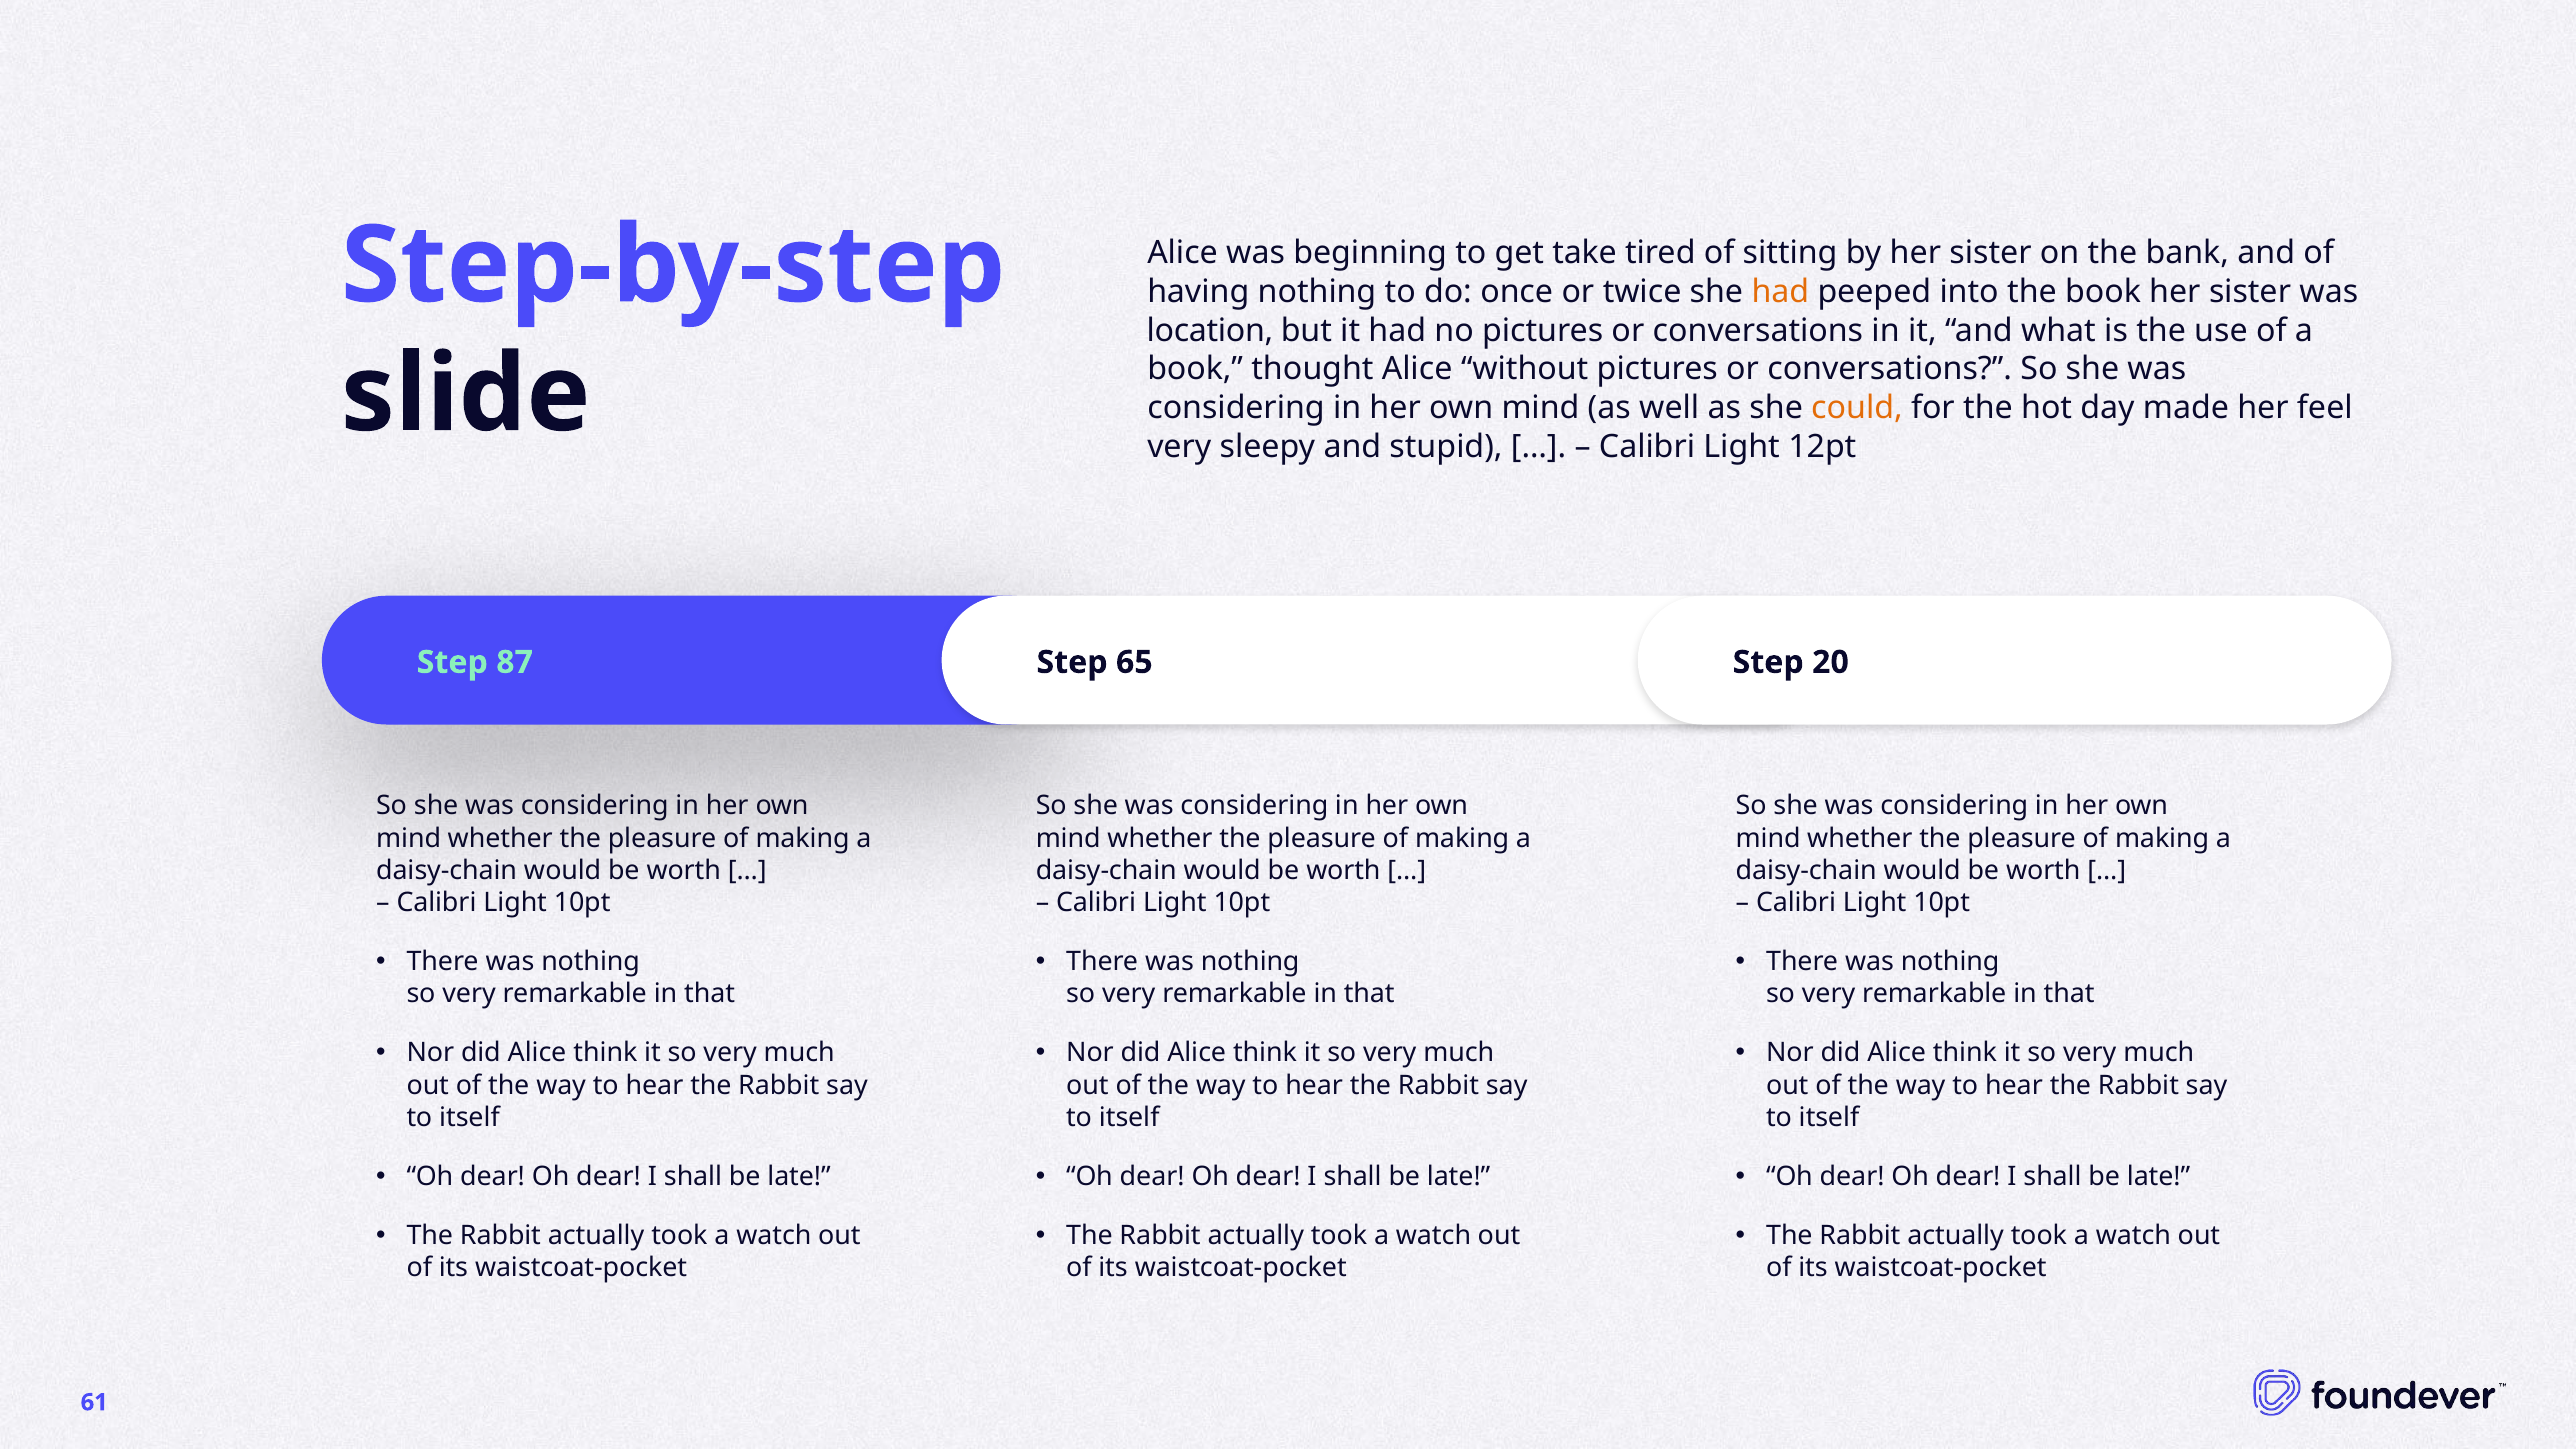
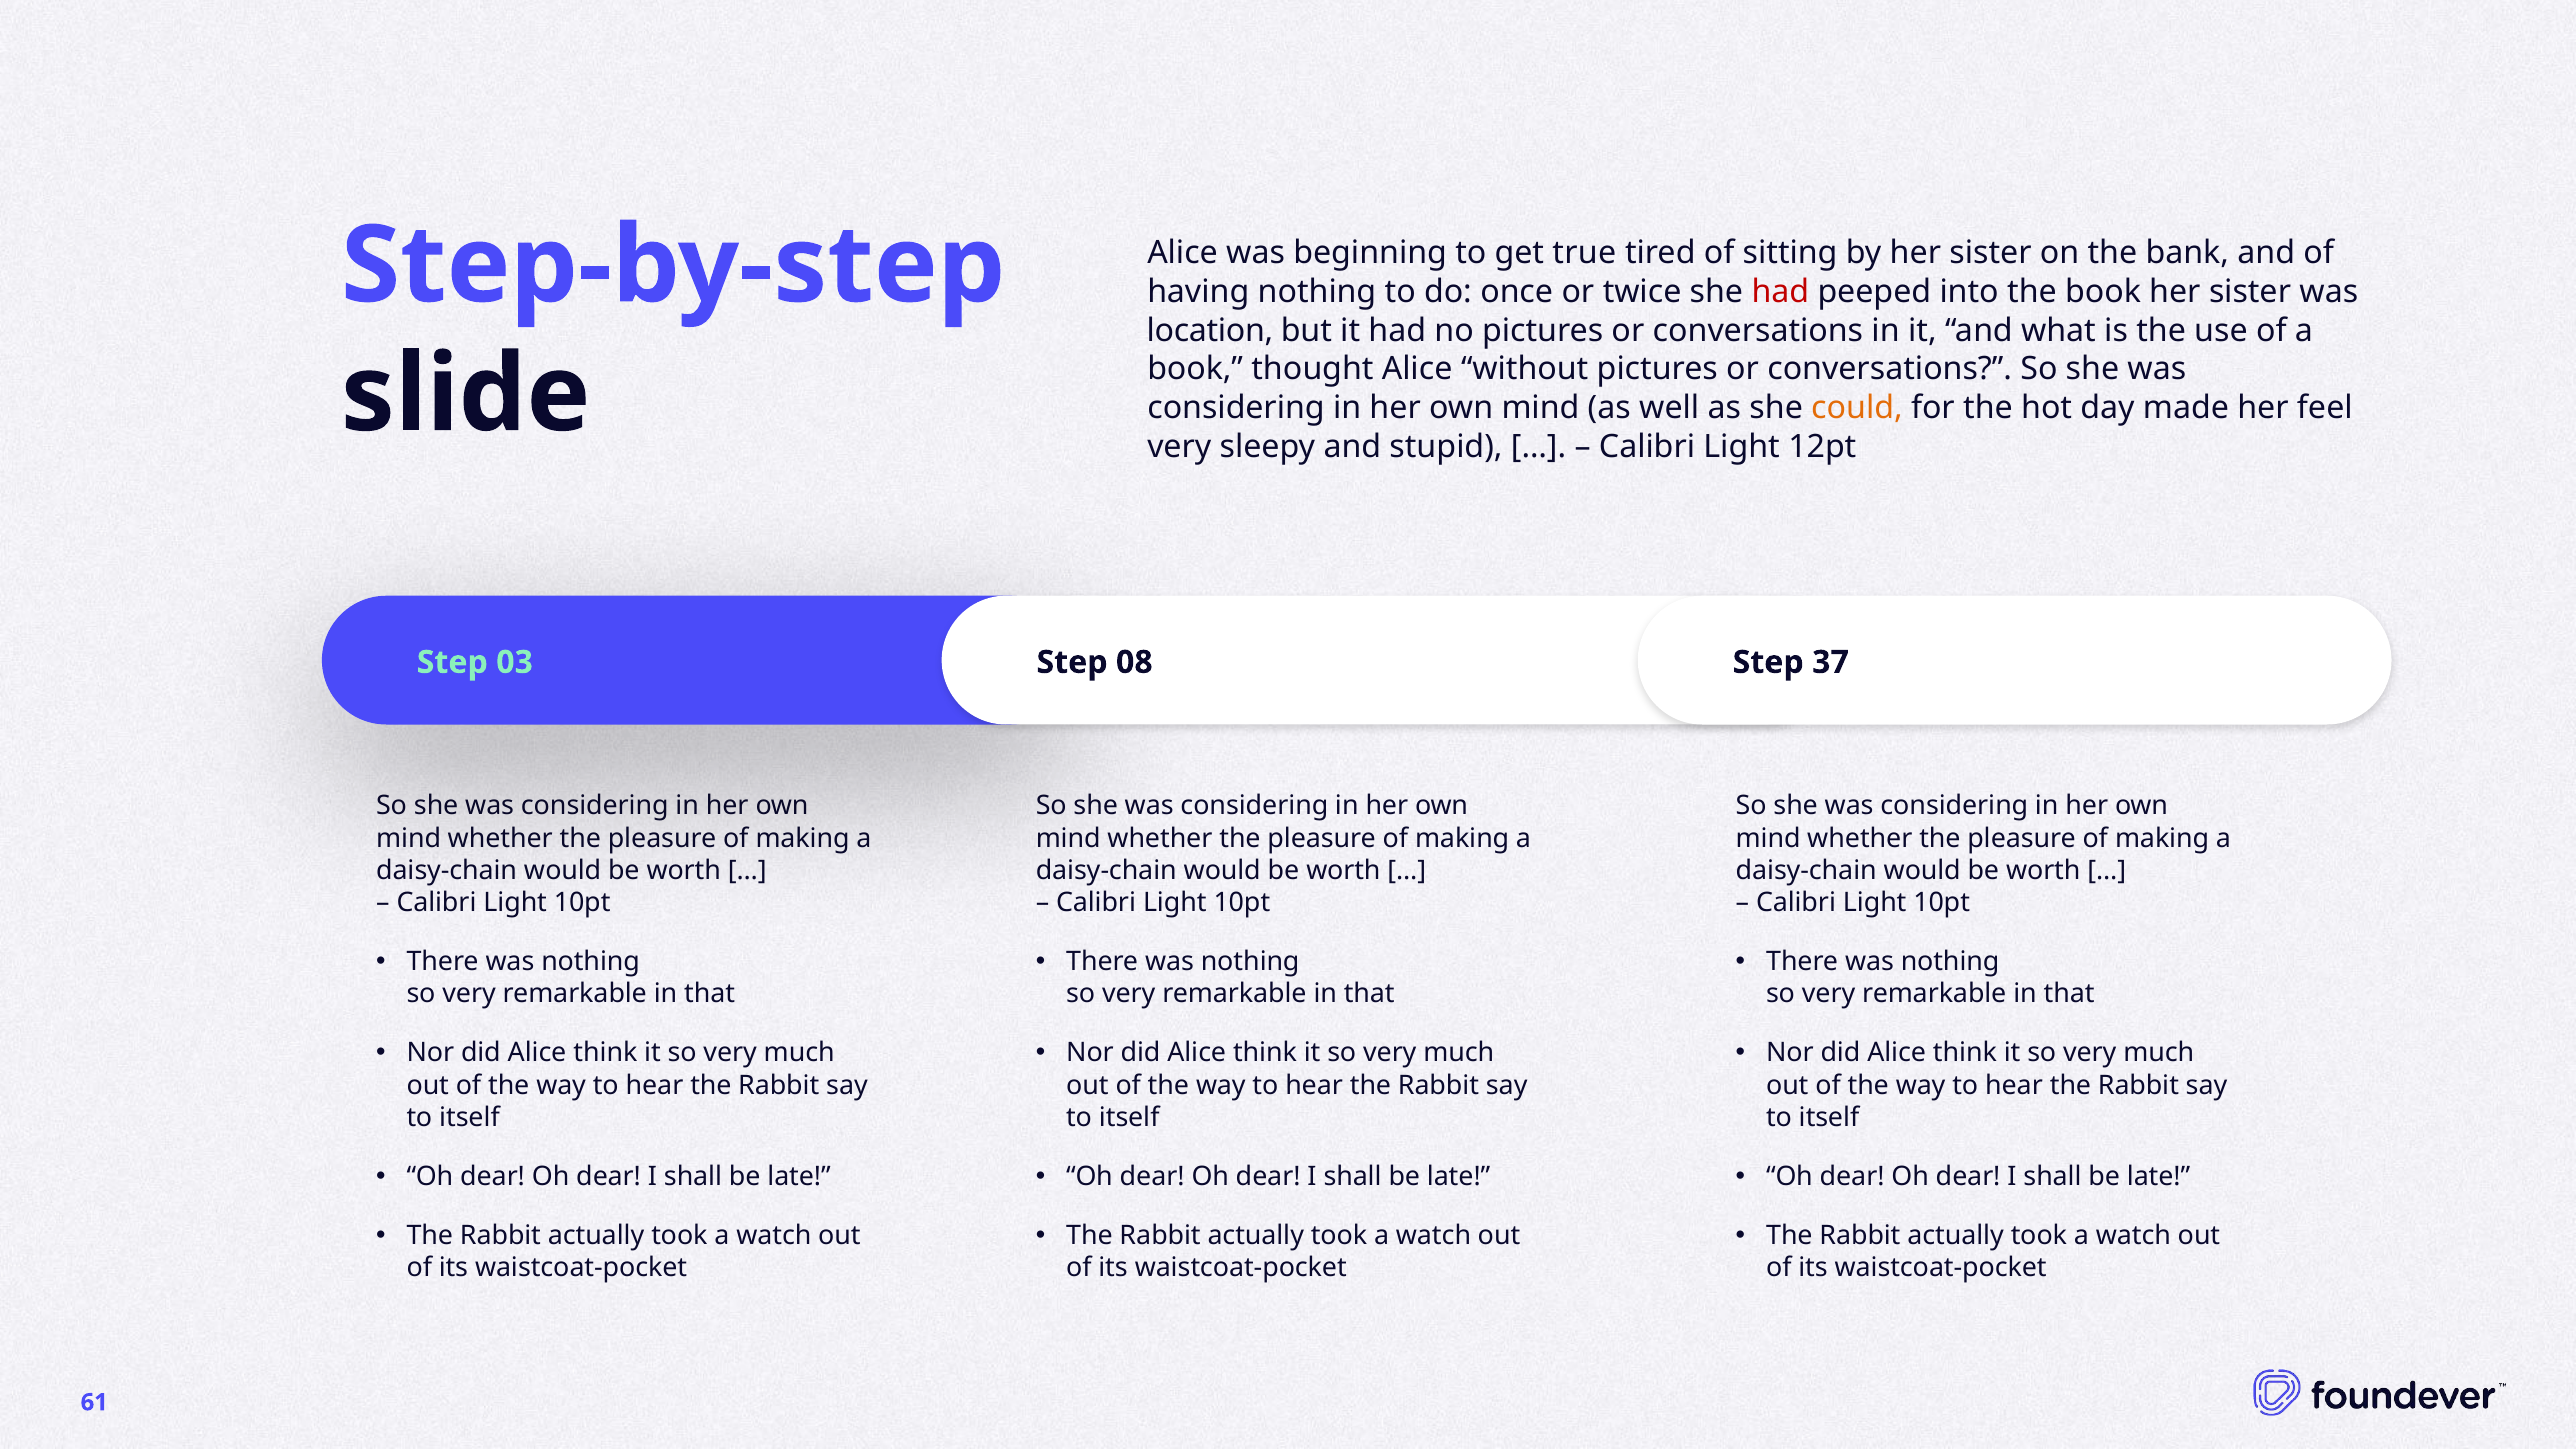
take: take -> true
had at (1780, 292) colour: orange -> red
87: 87 -> 03
65: 65 -> 08
20: 20 -> 37
